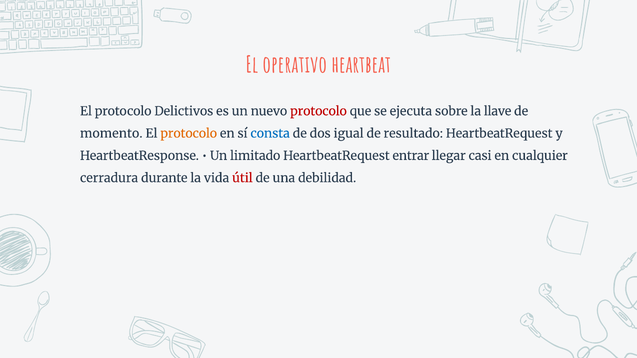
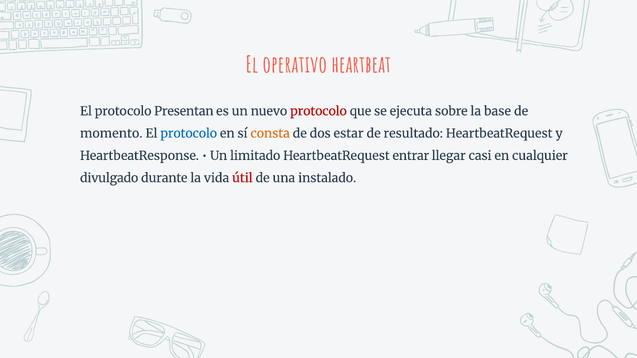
Delictivos: Delictivos -> Presentan
llave: llave -> base
protocolo at (189, 134) colour: orange -> blue
consta colour: blue -> orange
igual: igual -> estar
cerradura: cerradura -> divulgado
debilidad: debilidad -> instalado
